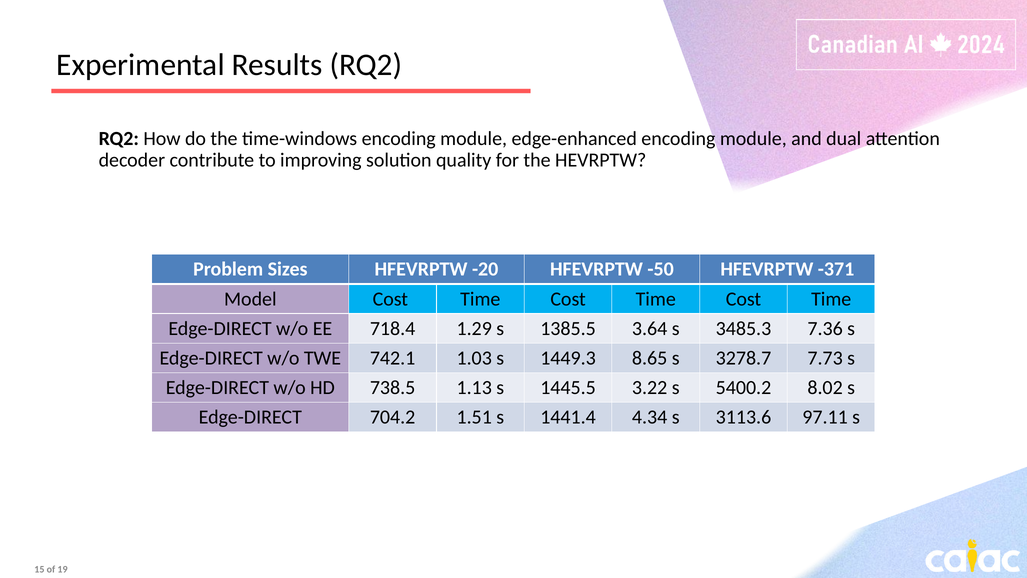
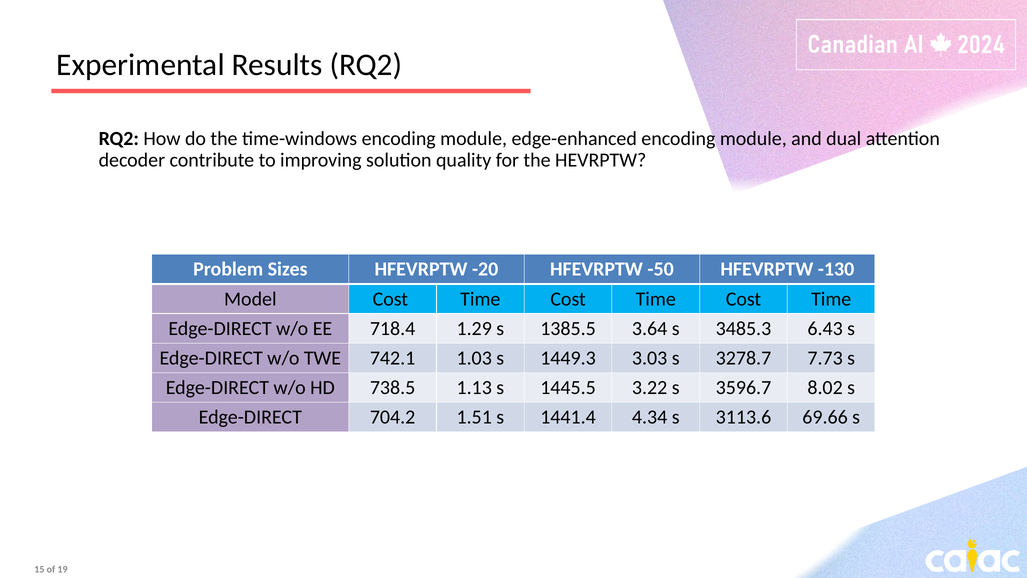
-371: -371 -> -130
7.36: 7.36 -> 6.43
8.65: 8.65 -> 3.03
5400.2: 5400.2 -> 3596.7
97.11: 97.11 -> 69.66
